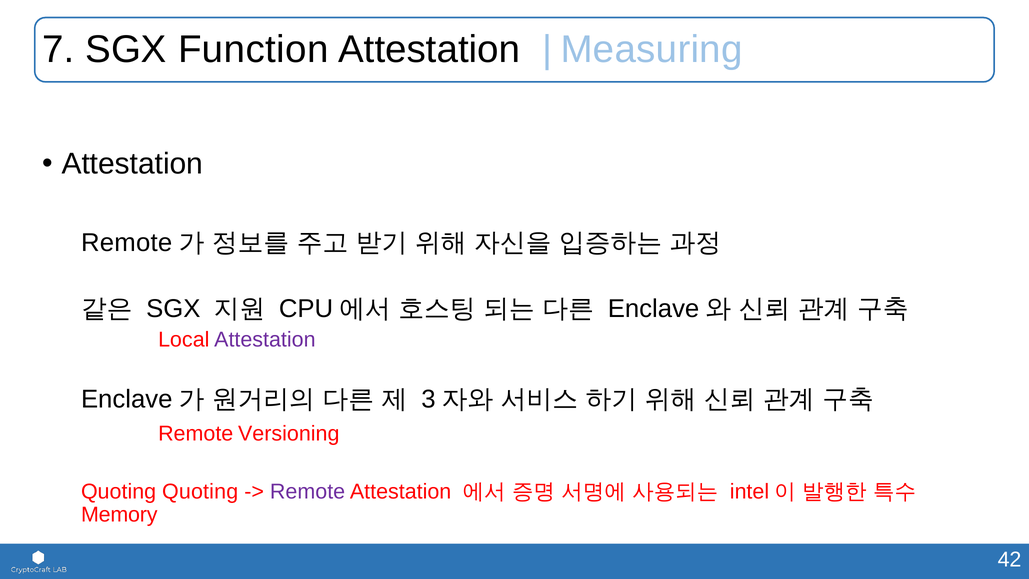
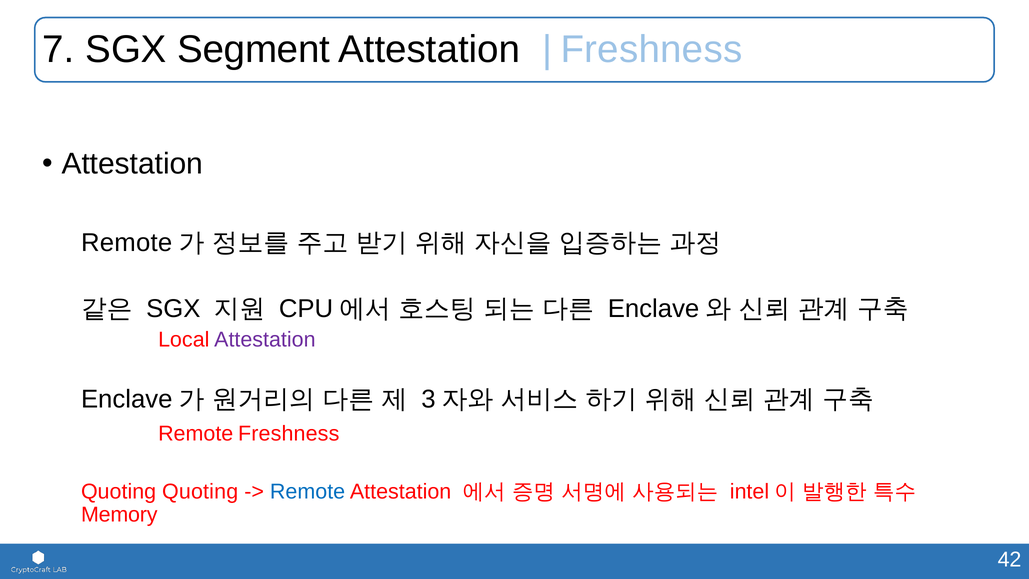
Function: Function -> Segment
Measuring at (652, 49): Measuring -> Freshness
Remote Versioning: Versioning -> Freshness
Remote at (308, 491) colour: purple -> blue
